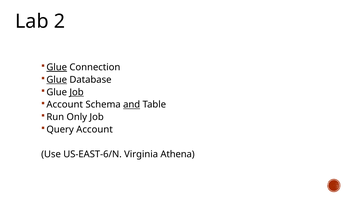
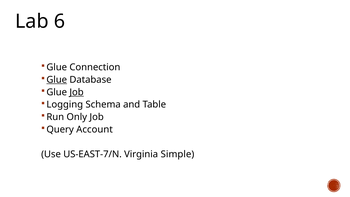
2: 2 -> 6
Glue at (57, 67) underline: present -> none
Account at (65, 105): Account -> Logging
and underline: present -> none
US-EAST-6/N: US-EAST-6/N -> US-EAST-7/N
Athena: Athena -> Simple
